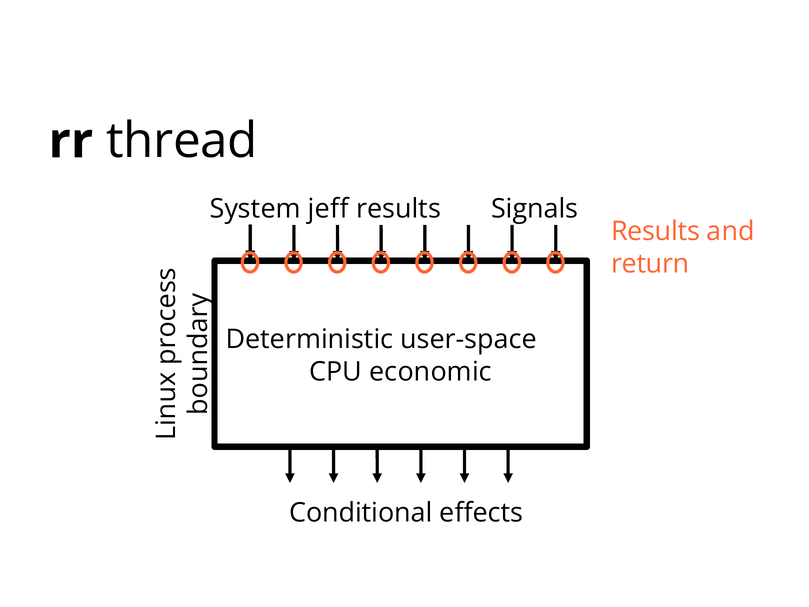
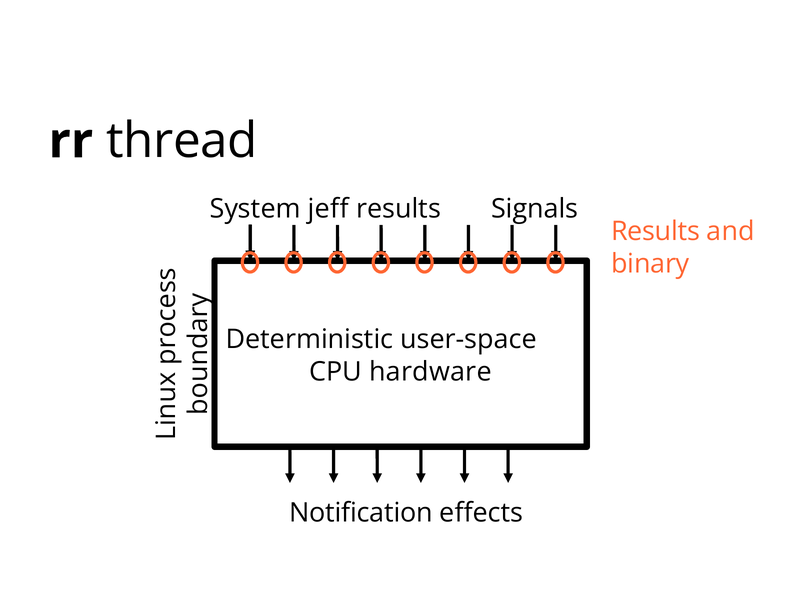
return: return -> binary
economic: economic -> hardware
Conditional: Conditional -> Notification
